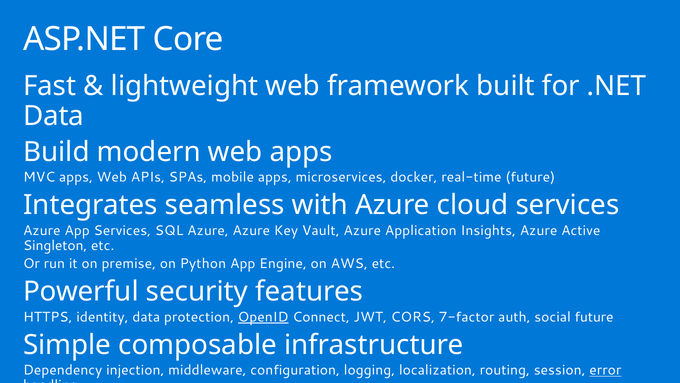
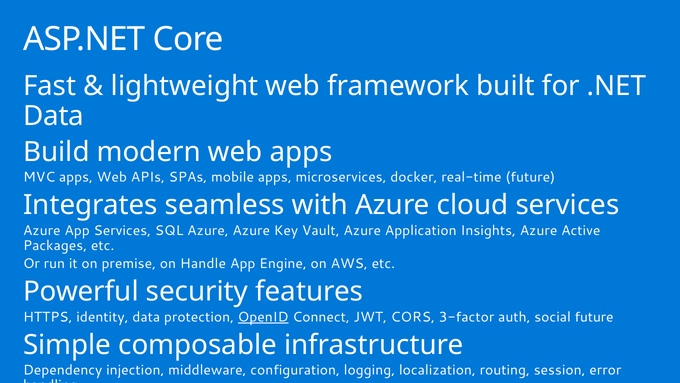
Singleton: Singleton -> Packages
Python: Python -> Handle
7-factor: 7-factor -> 3-factor
error underline: present -> none
